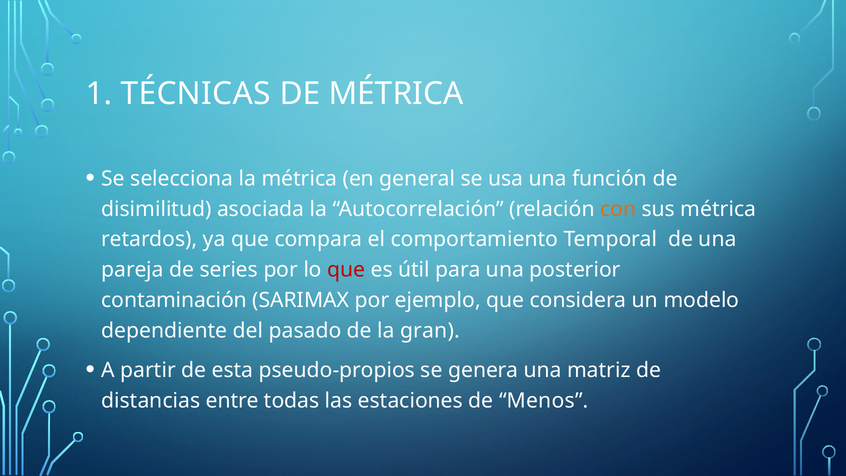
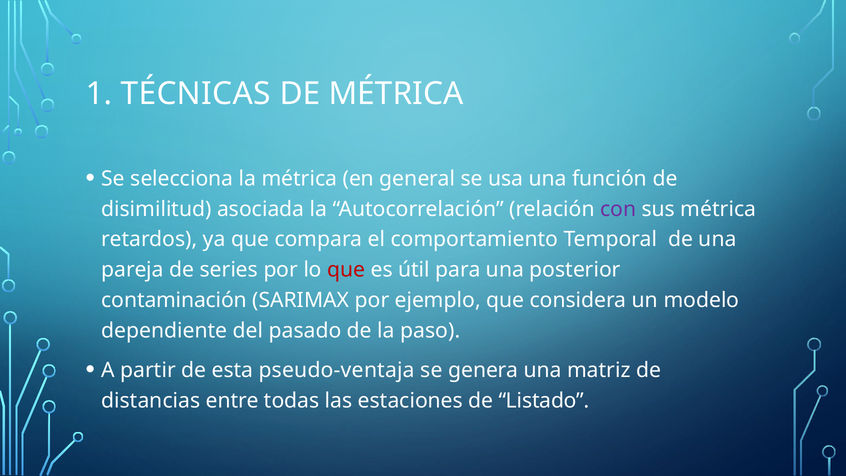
con colour: orange -> purple
gran: gran -> paso
pseudo-propios: pseudo-propios -> pseudo-ventaja
Menos: Menos -> Listado
